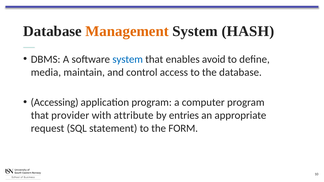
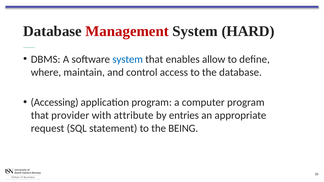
Management colour: orange -> red
HASH: HASH -> HARD
avoid: avoid -> allow
media: media -> where
FORM: FORM -> BEING
